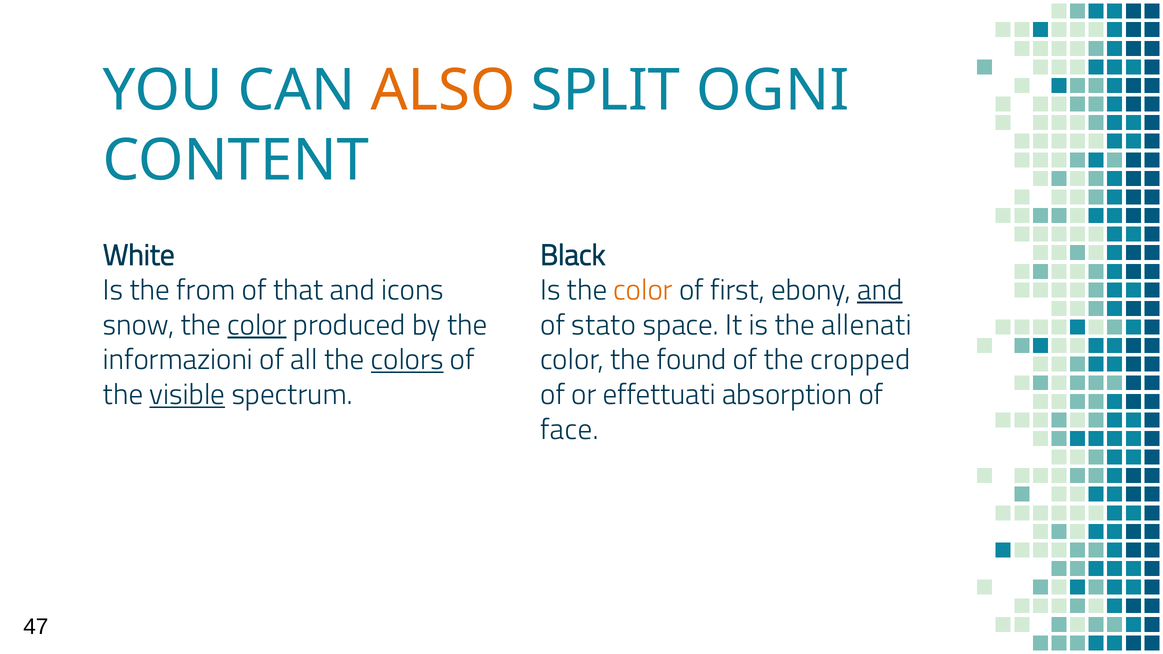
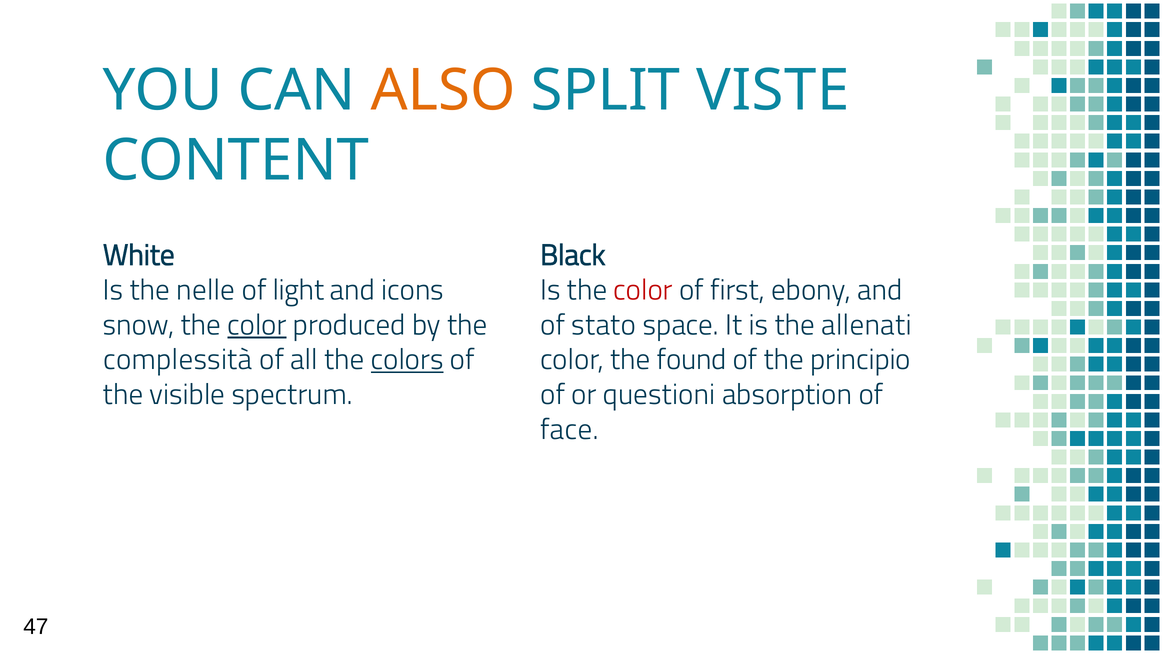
OGNI: OGNI -> VISTE
from: from -> nelle
that: that -> light
color at (643, 290) colour: orange -> red
and at (880, 290) underline: present -> none
informazioni: informazioni -> complessità
cropped: cropped -> principio
visible underline: present -> none
effettuati: effettuati -> questioni
